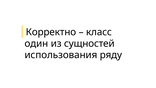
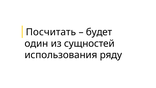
Корректно: Корректно -> Посчитать
класс: класс -> будет
